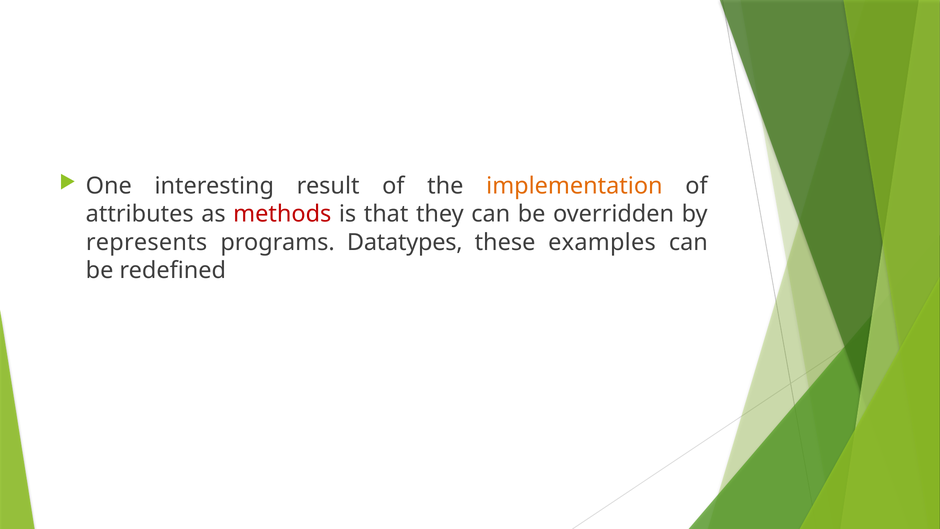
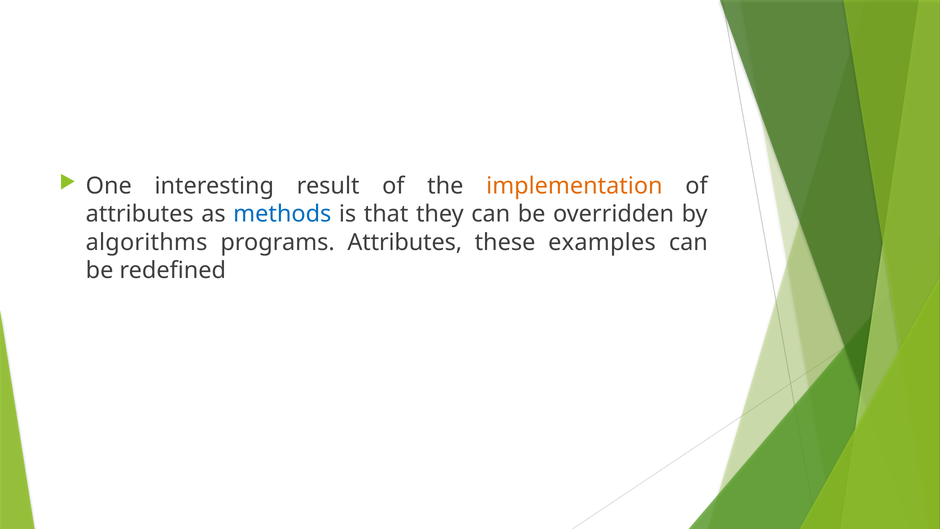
methods colour: red -> blue
represents: represents -> algorithms
programs Datatypes: Datatypes -> Attributes
